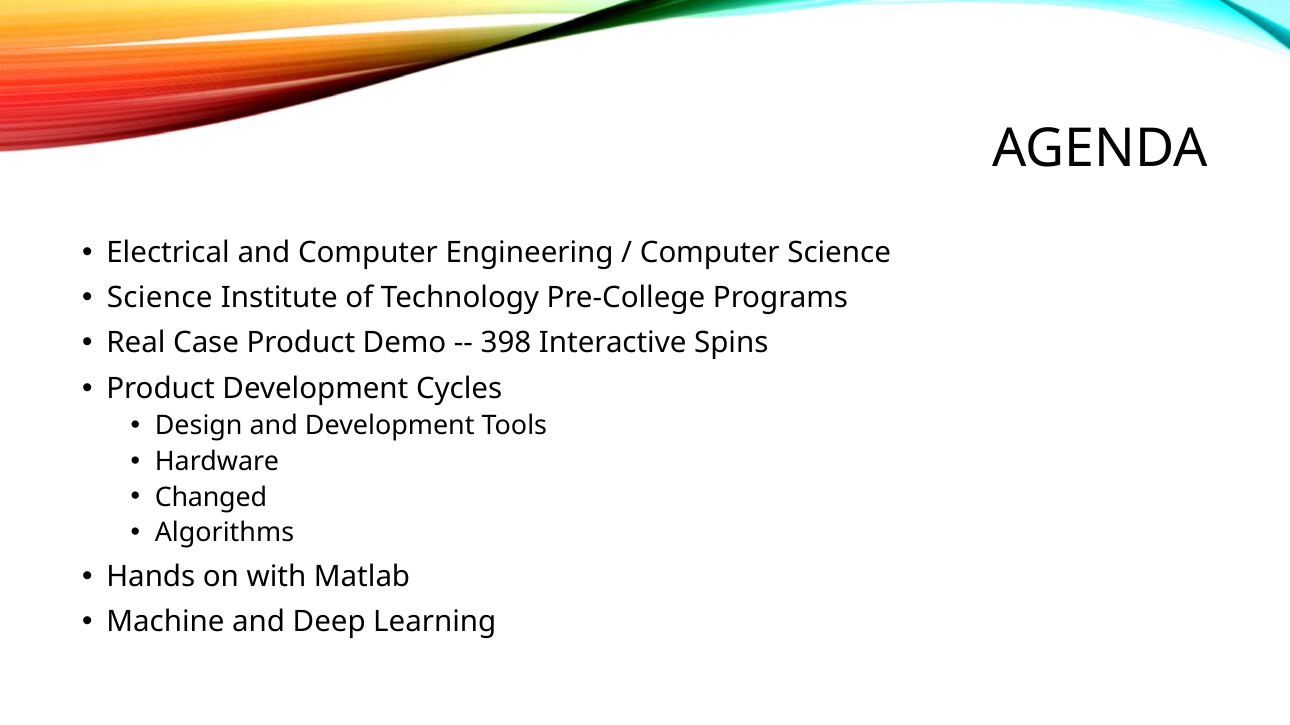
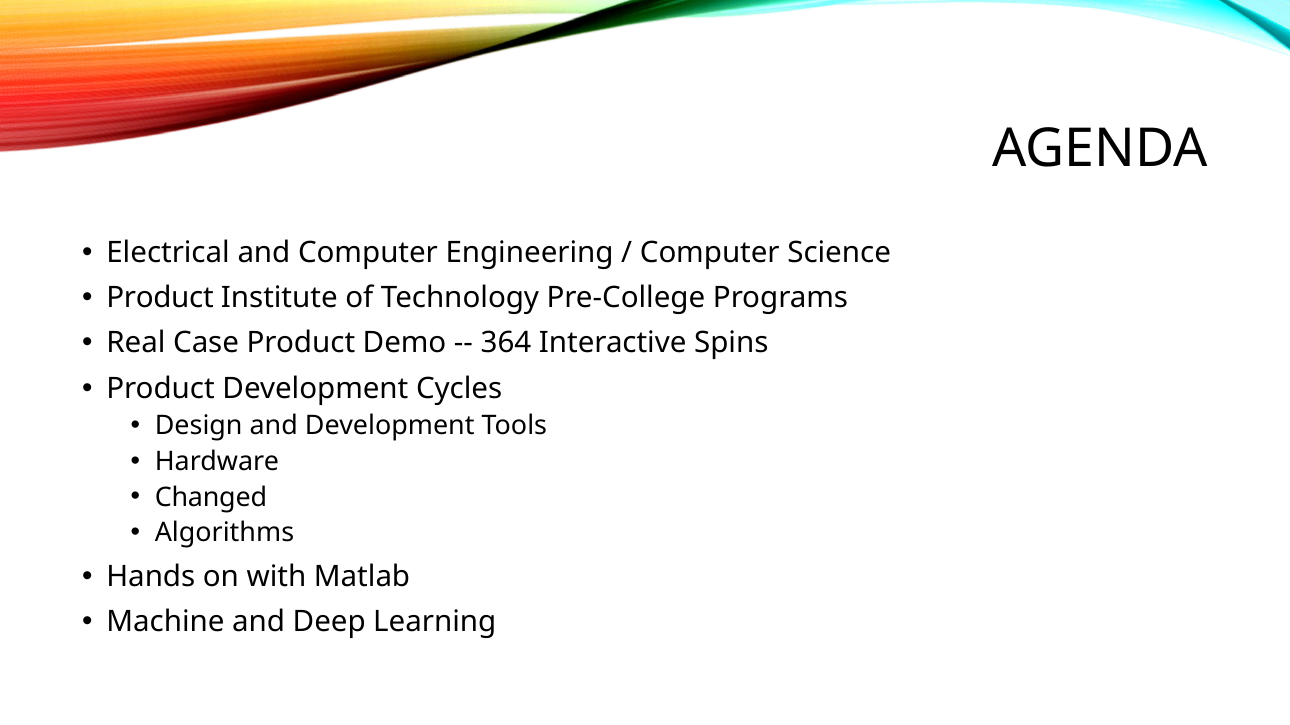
Science at (160, 298): Science -> Product
398: 398 -> 364
